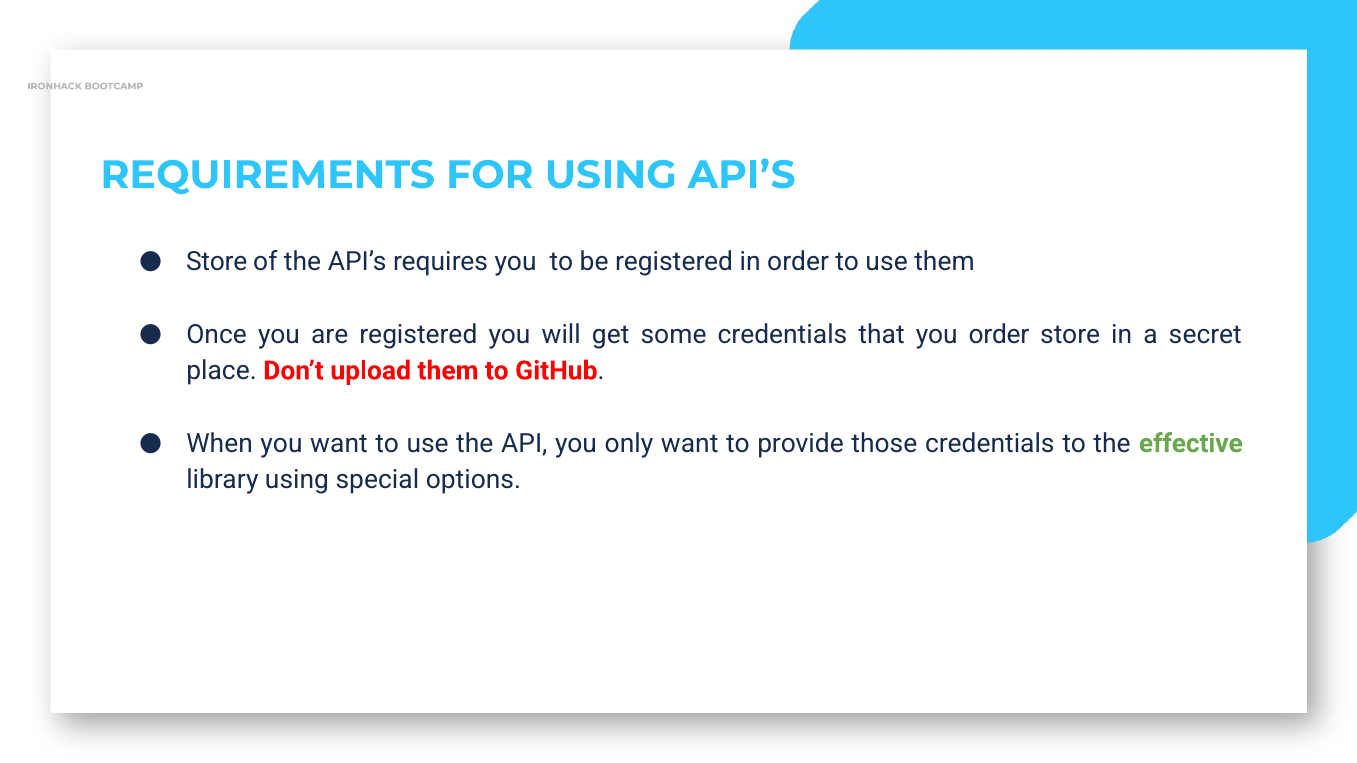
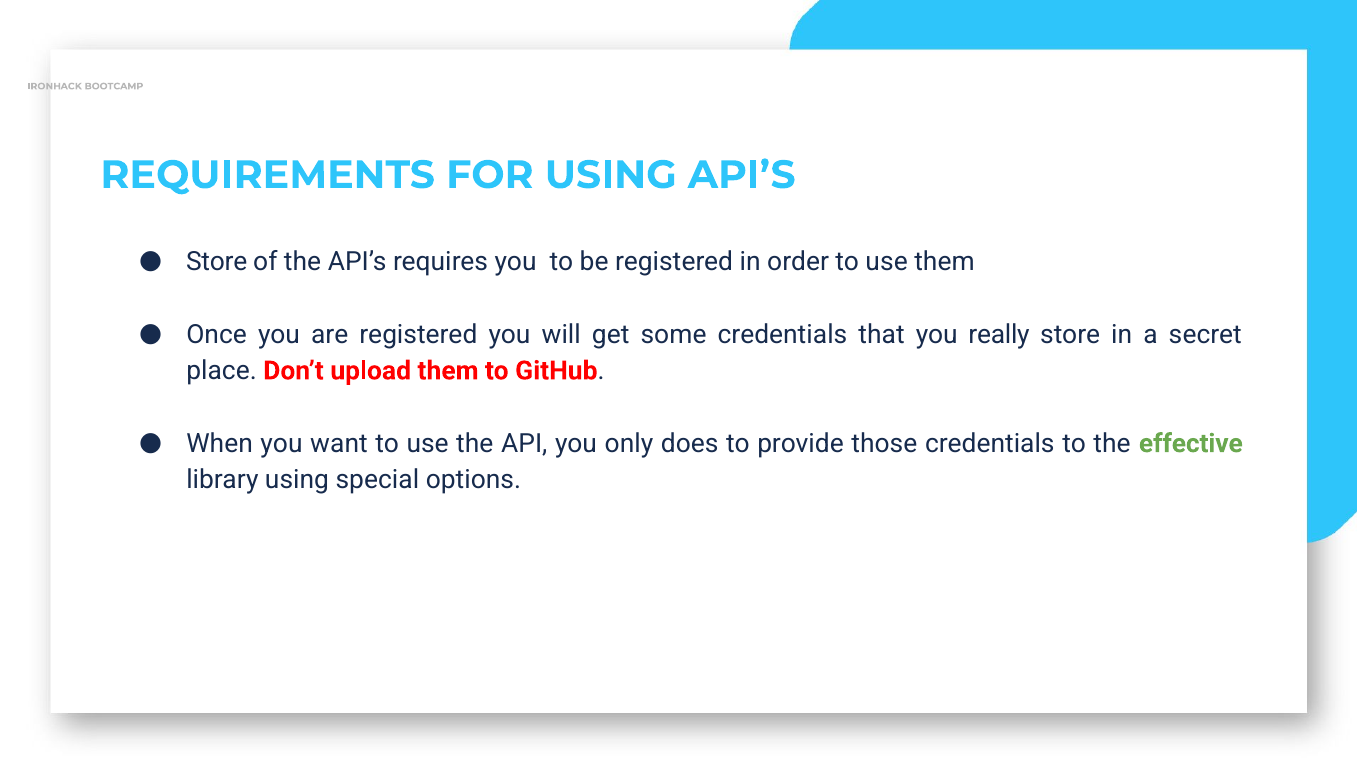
you order: order -> really
only want: want -> does
